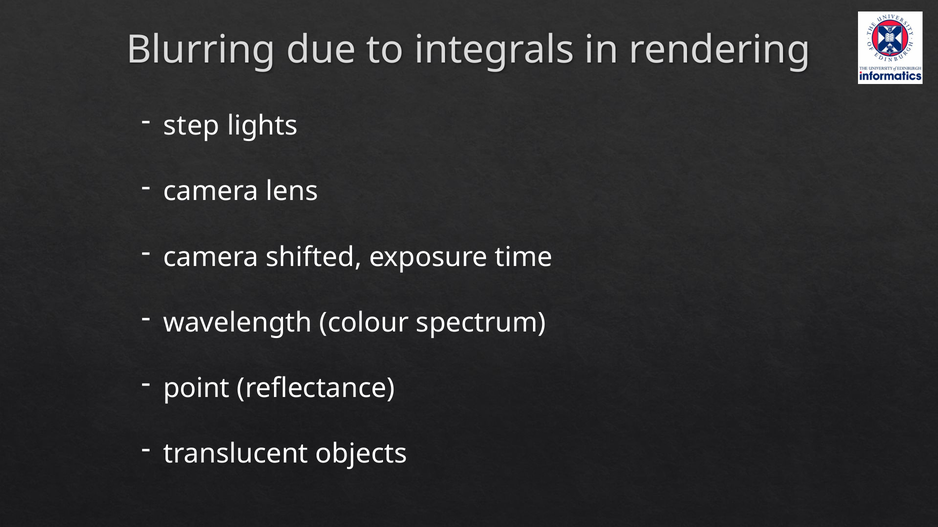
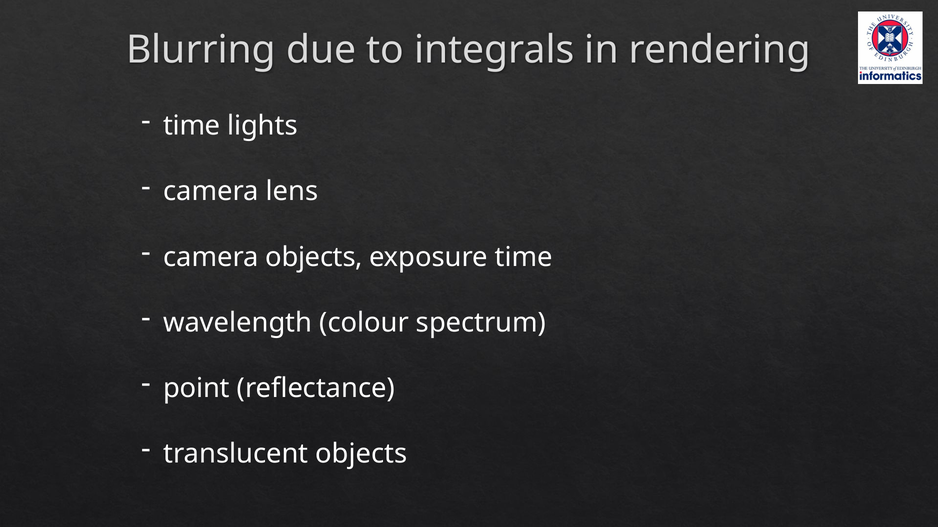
step at (192, 126): step -> time
camera shifted: shifted -> objects
